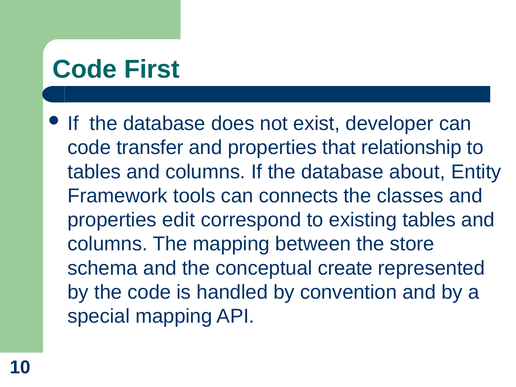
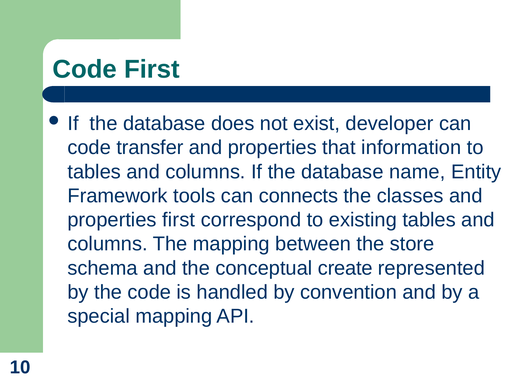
relationship: relationship -> information
about: about -> name
properties edit: edit -> first
